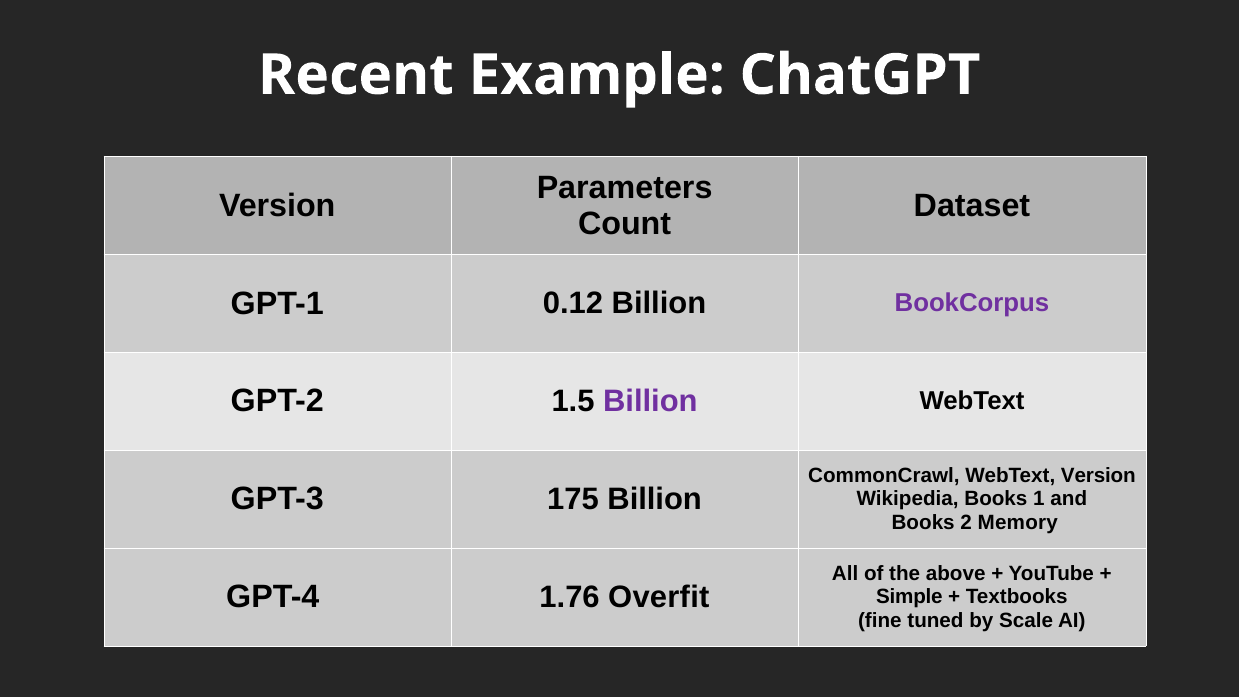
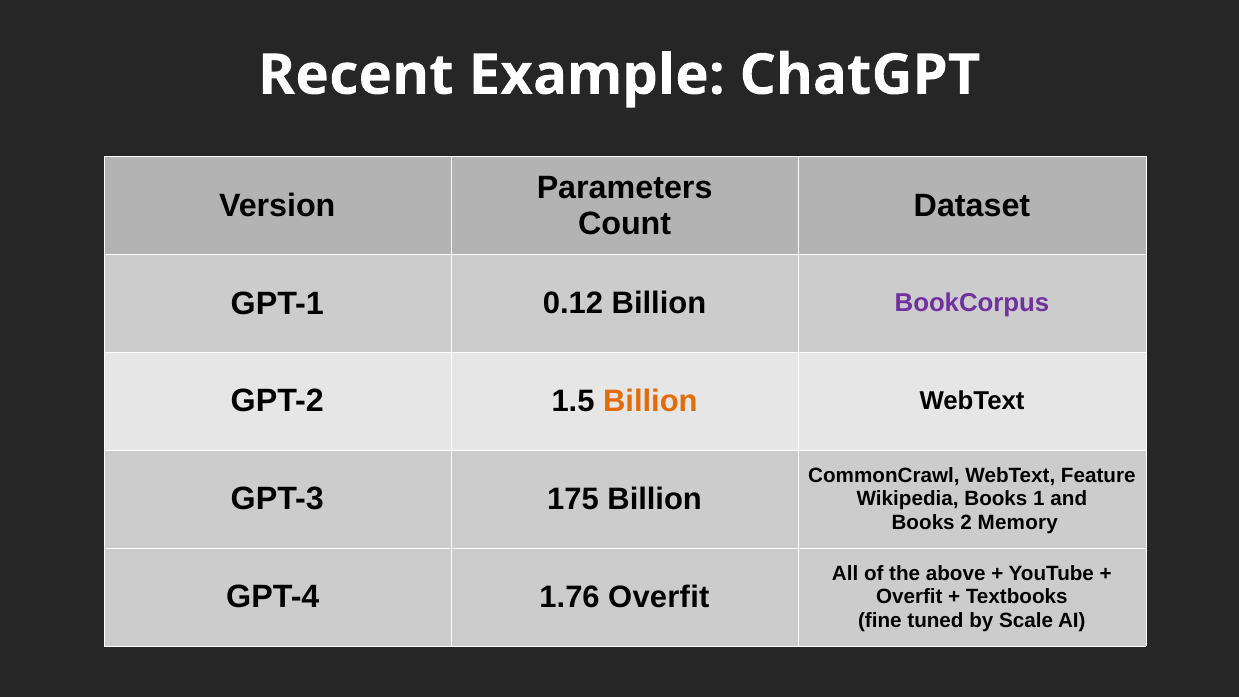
Billion at (650, 401) colour: purple -> orange
WebText Version: Version -> Feature
Simple at (909, 597): Simple -> Overfit
